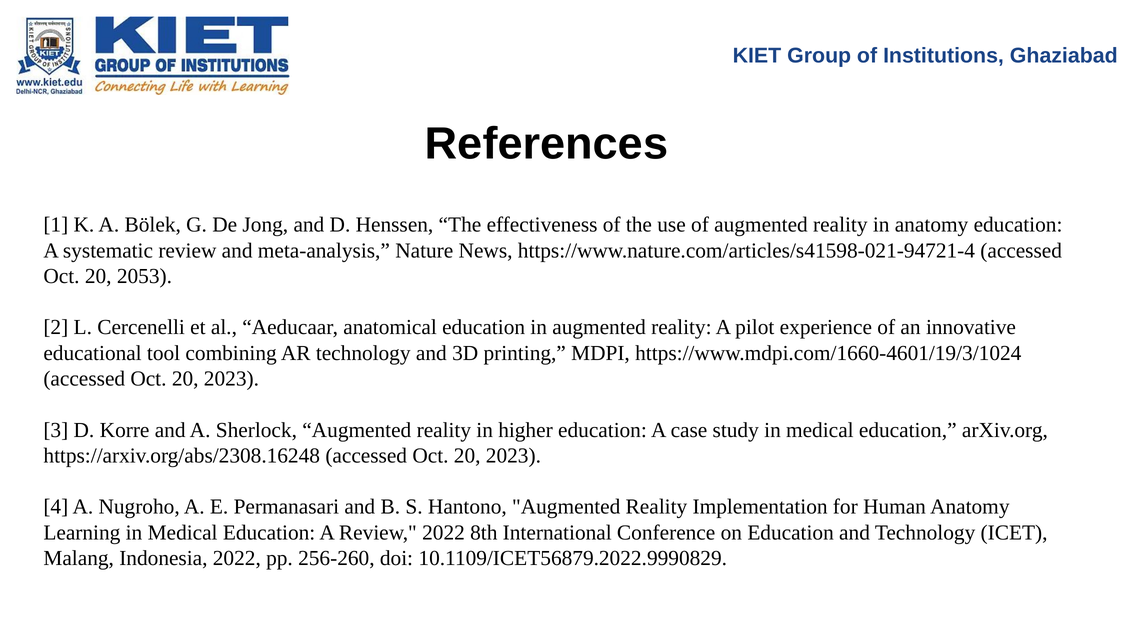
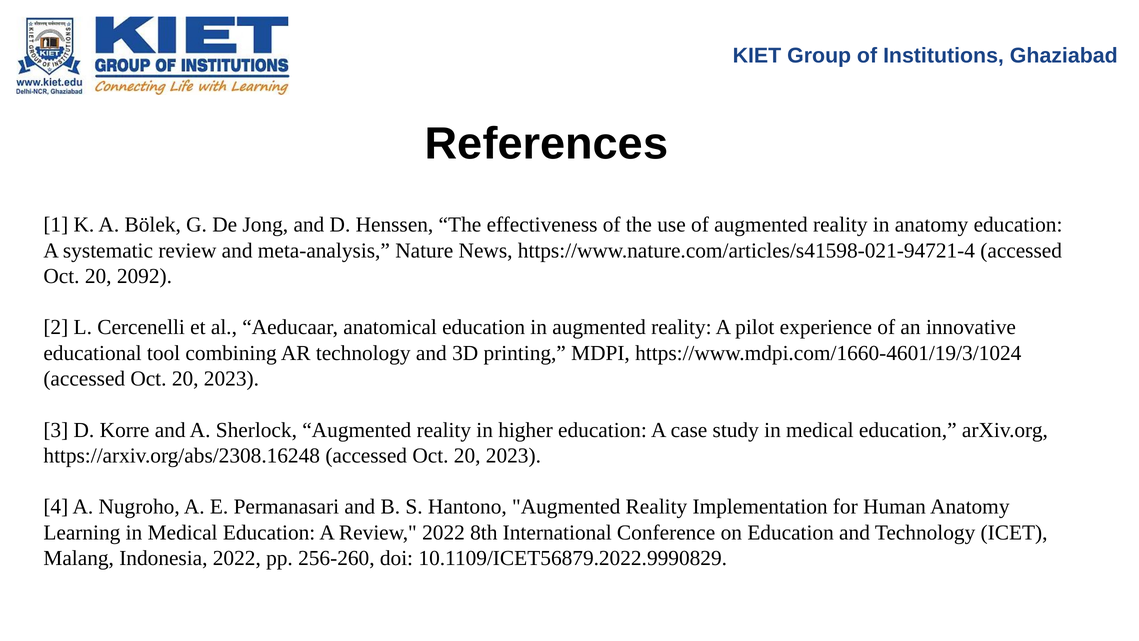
2053: 2053 -> 2092
